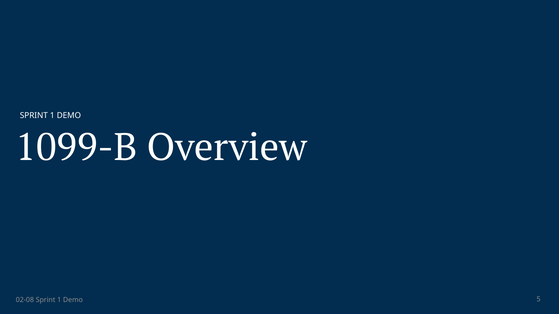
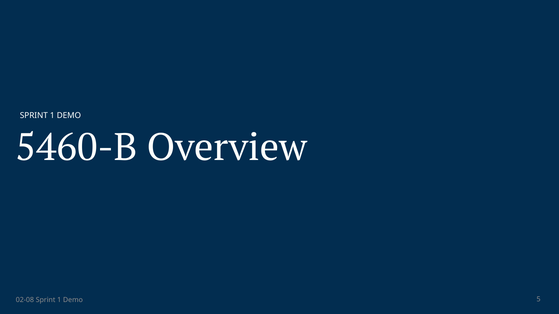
1099-B: 1099-B -> 5460-B
